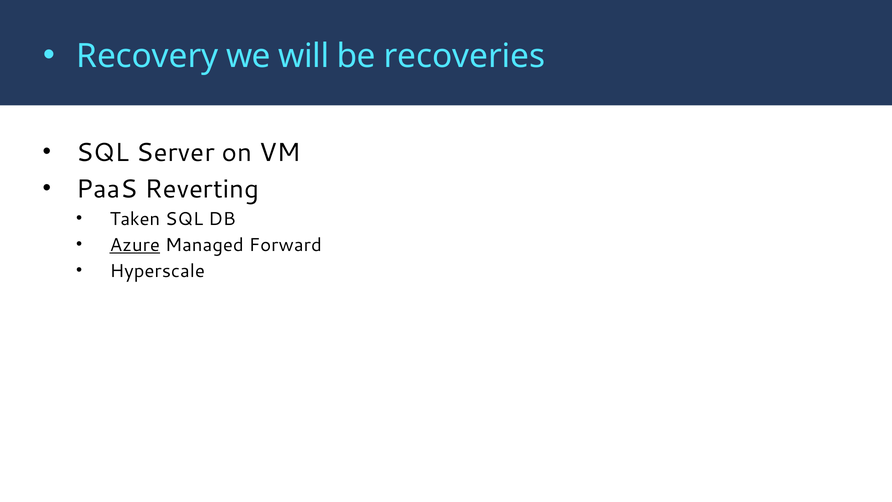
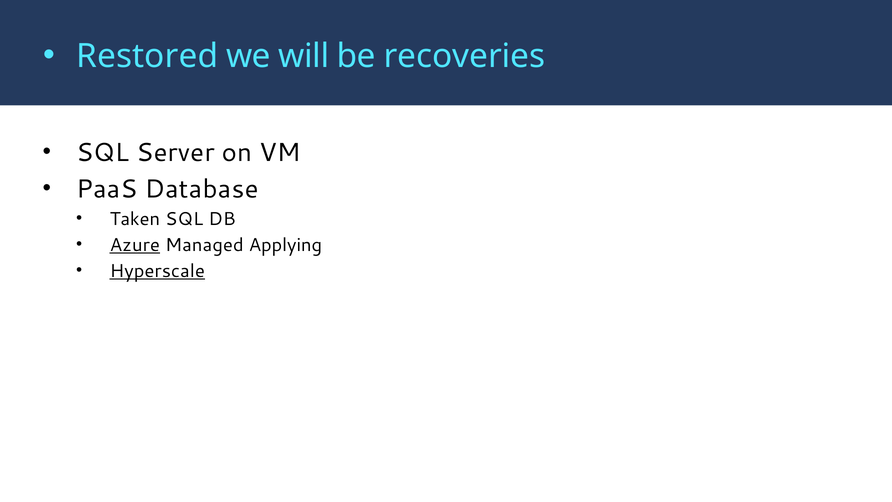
Recovery: Recovery -> Restored
Reverting: Reverting -> Database
Forward: Forward -> Applying
Hyperscale underline: none -> present
